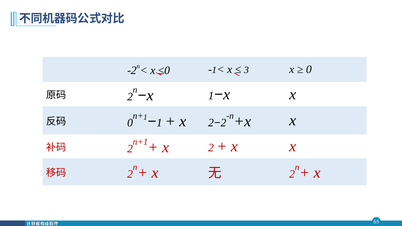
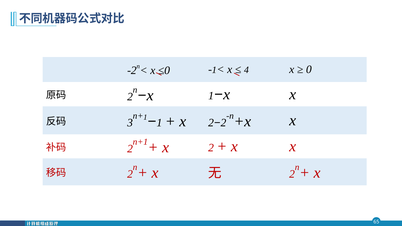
3: 3 -> 4
0 at (130, 123): 0 -> 3
